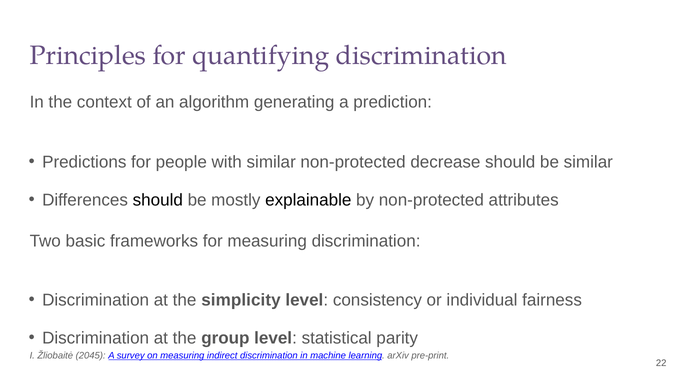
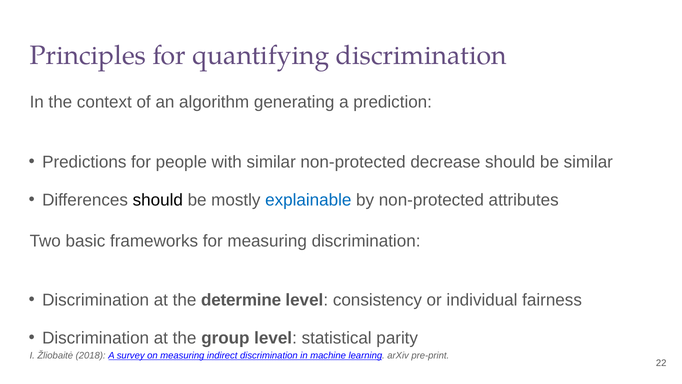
explainable colour: black -> blue
simplicity: simplicity -> determine
2045: 2045 -> 2018
